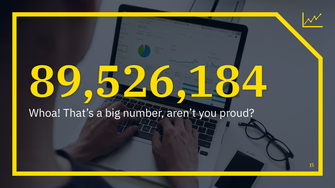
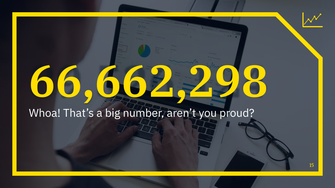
89,526,184: 89,526,184 -> 66,662,298
